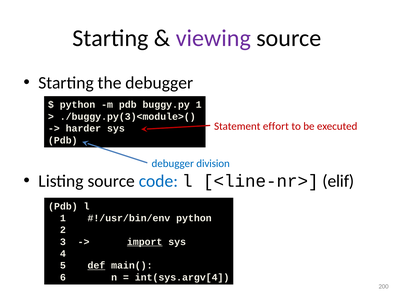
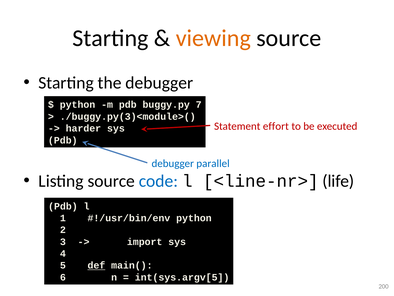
viewing colour: purple -> orange
buggy.py 1: 1 -> 7
division: division -> parallel
elif: elif -> life
import underline: present -> none
int(sys.argv[4: int(sys.argv[4 -> int(sys.argv[5
